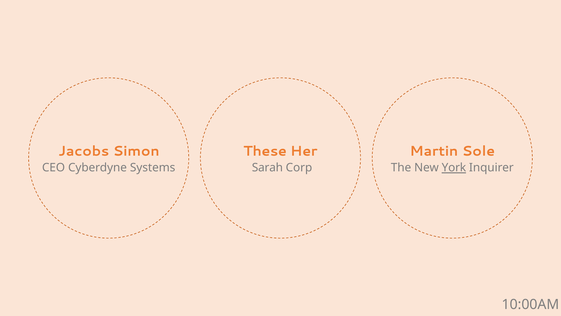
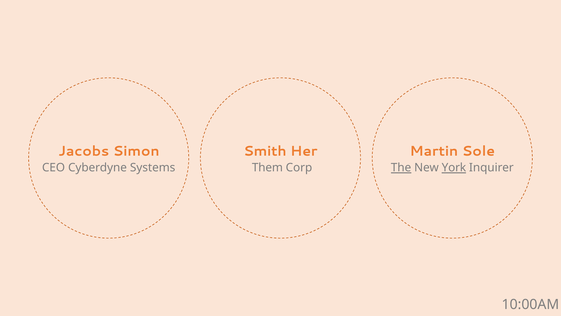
These: These -> Smith
Sarah: Sarah -> Them
The underline: none -> present
